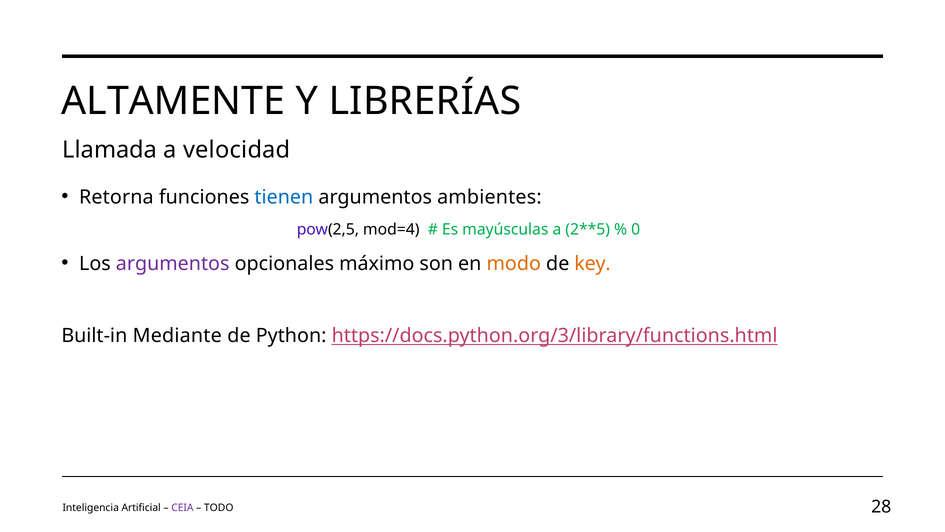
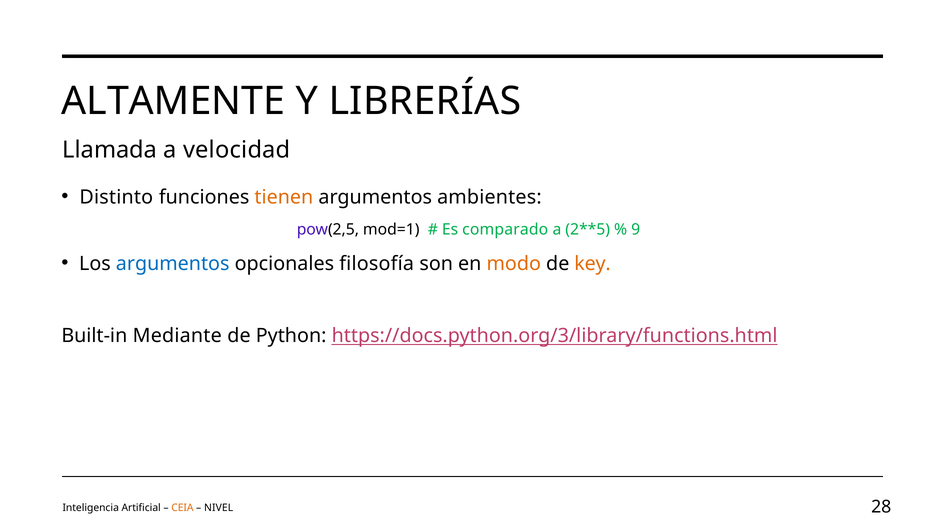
Retorna: Retorna -> Distinto
tienen colour: blue -> orange
mod=4: mod=4 -> mod=1
mayúsculas: mayúsculas -> comparado
0: 0 -> 9
argumentos at (173, 263) colour: purple -> blue
máximo: máximo -> filosofía
CEIA colour: purple -> orange
TODO: TODO -> NIVEL
